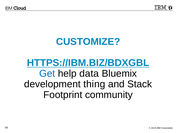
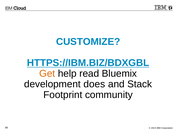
Get colour: blue -> orange
data: data -> read
thing: thing -> does
